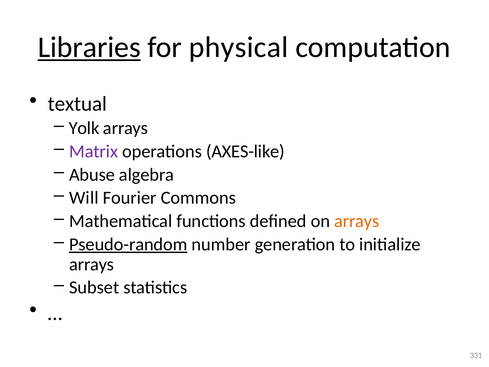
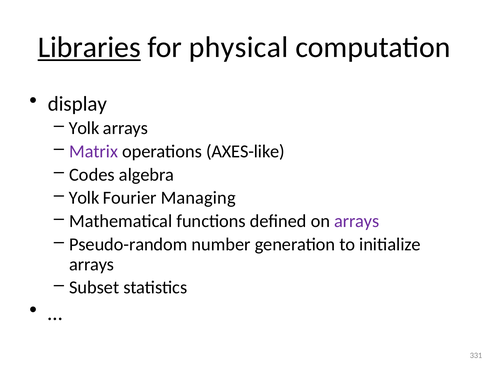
textual: textual -> display
Abuse: Abuse -> Codes
Will at (84, 198): Will -> Yolk
Commons: Commons -> Managing
arrays at (357, 221) colour: orange -> purple
Pseudo-random underline: present -> none
